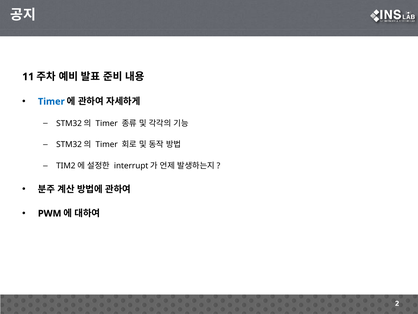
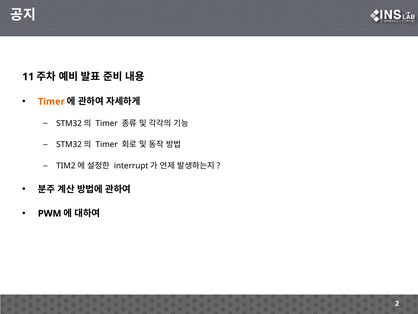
Timer at (51, 101) colour: blue -> orange
